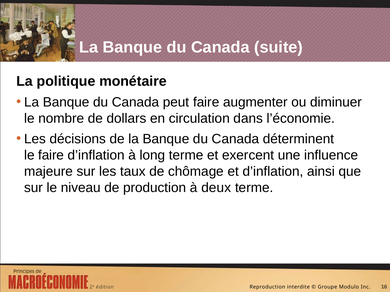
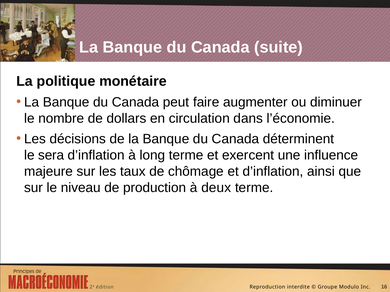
le faire: faire -> sera
